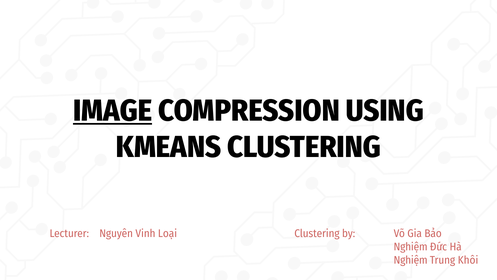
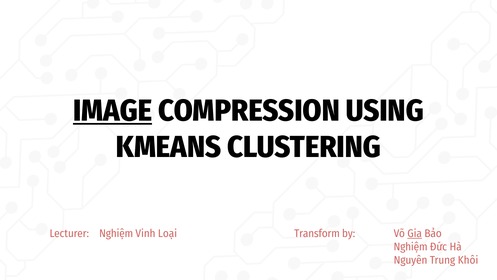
Lecturer Nguyên: Nguyên -> Nghiệm
Clustering at (317, 233): Clustering -> Transform
Gia underline: none -> present
Nghiệm at (411, 260): Nghiệm -> Nguyên
